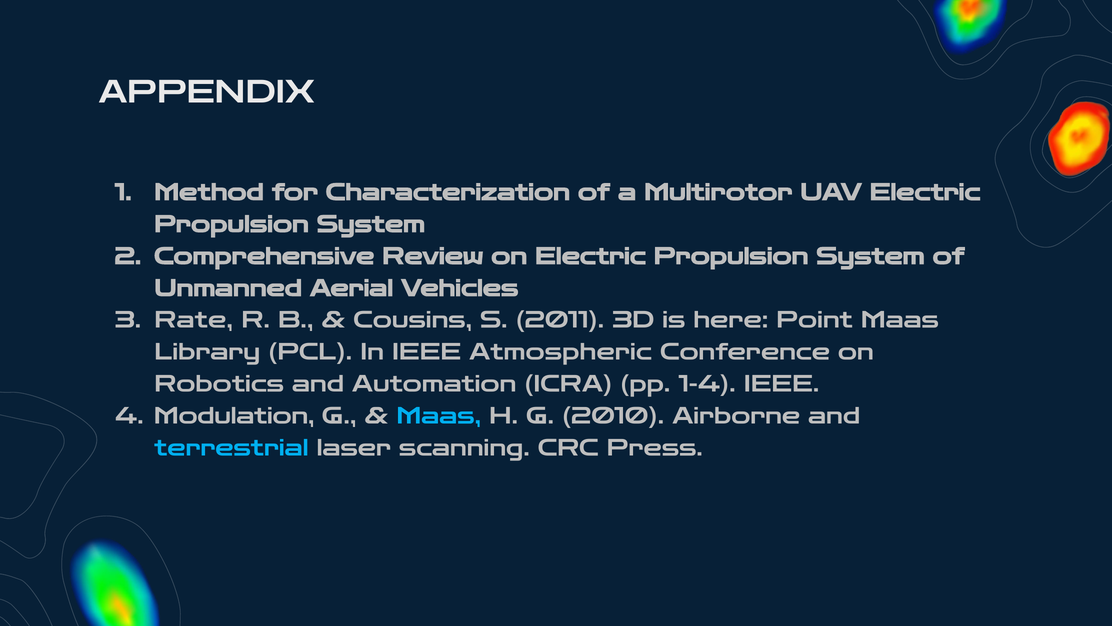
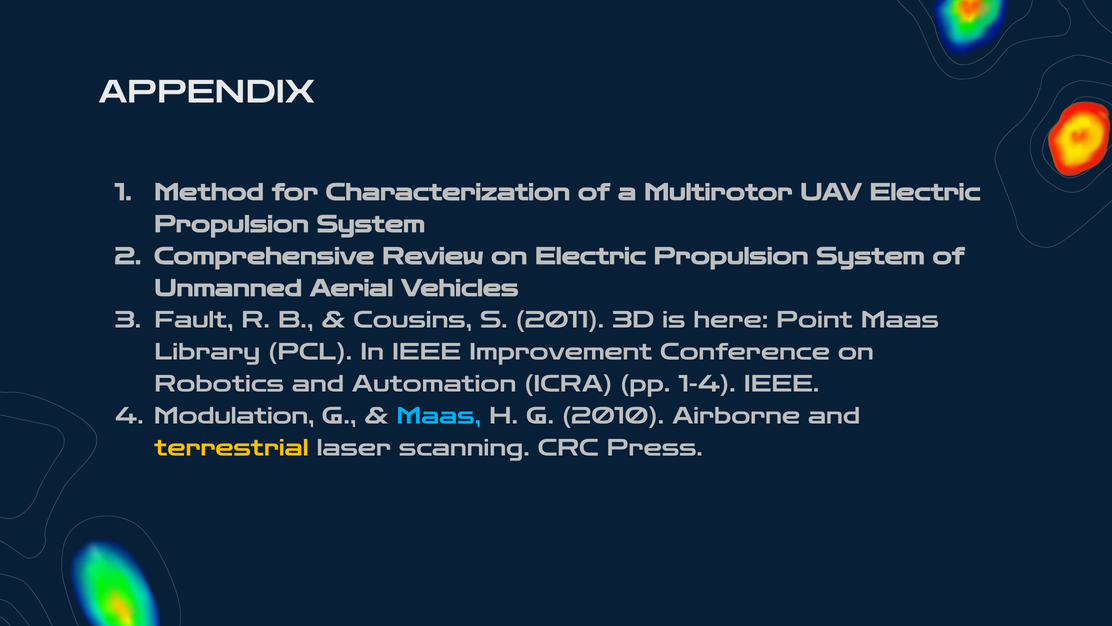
Rate: Rate -> Fault
Atmospheric: Atmospheric -> Improvement
terrestrial colour: light blue -> yellow
